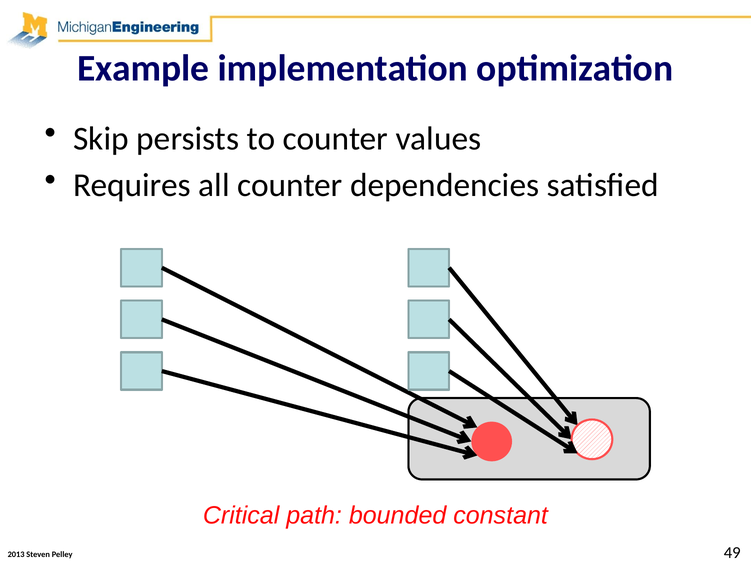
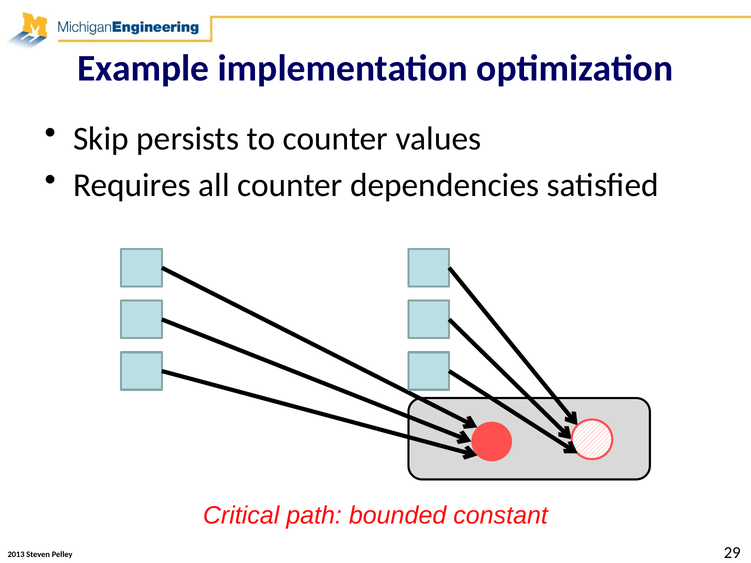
49: 49 -> 29
